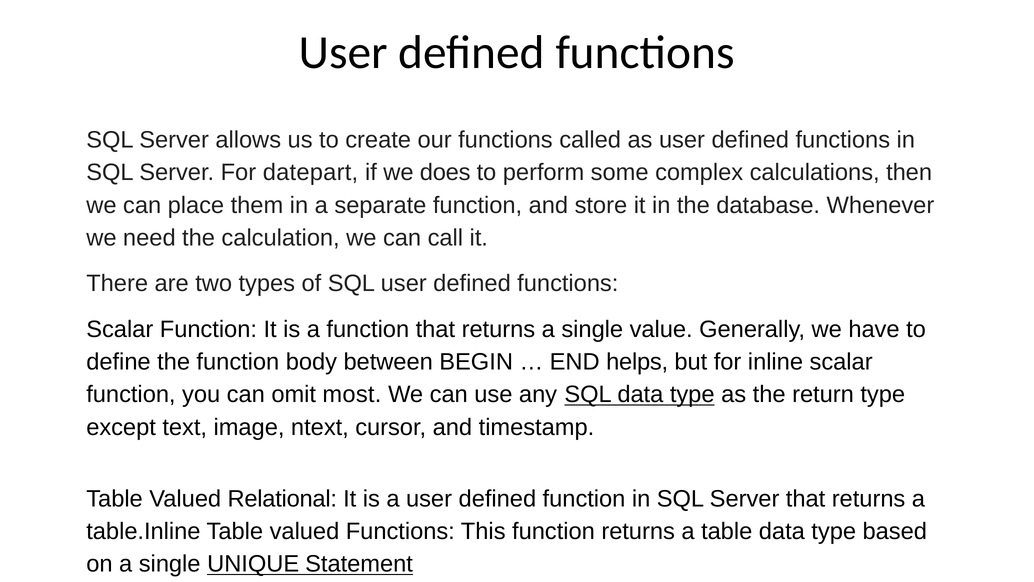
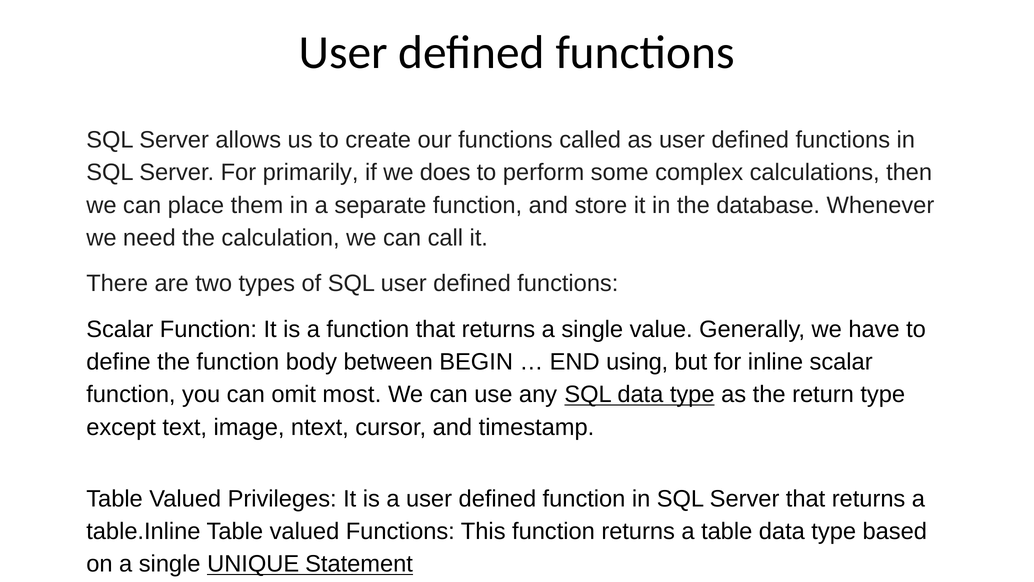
datepart: datepart -> primarily
helps: helps -> using
Relational: Relational -> Privileges
